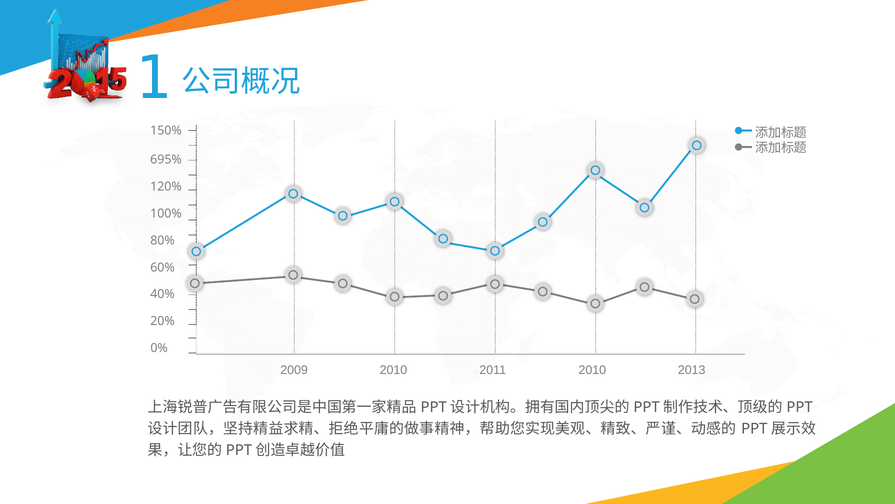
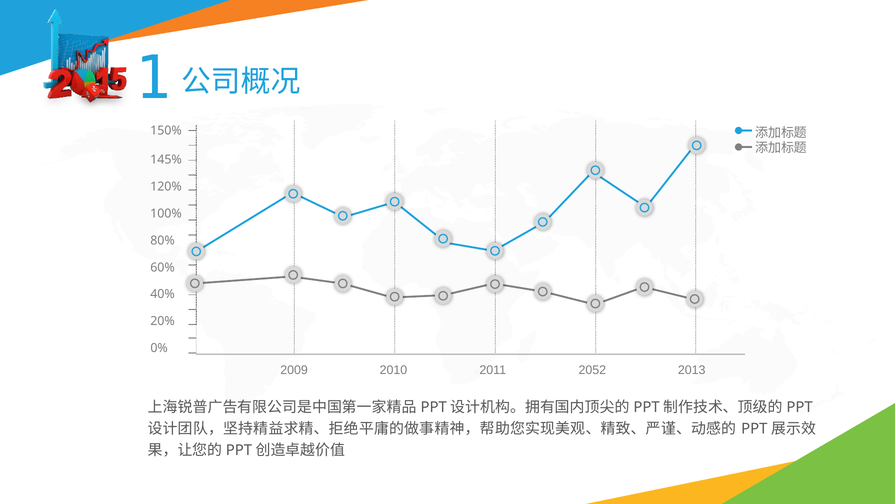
695%: 695% -> 145%
2010 at (592, 370): 2010 -> 2052
